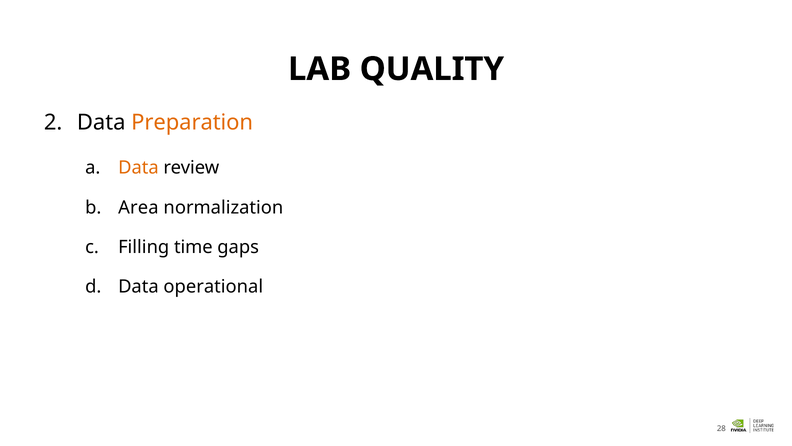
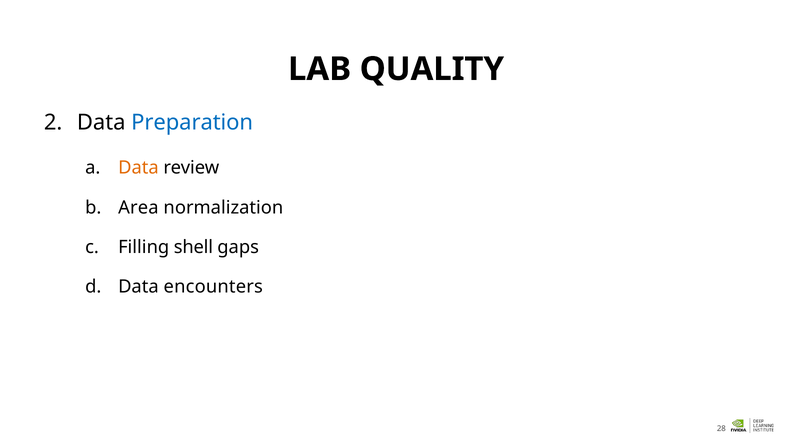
Preparation colour: orange -> blue
time: time -> shell
operational: operational -> encounters
